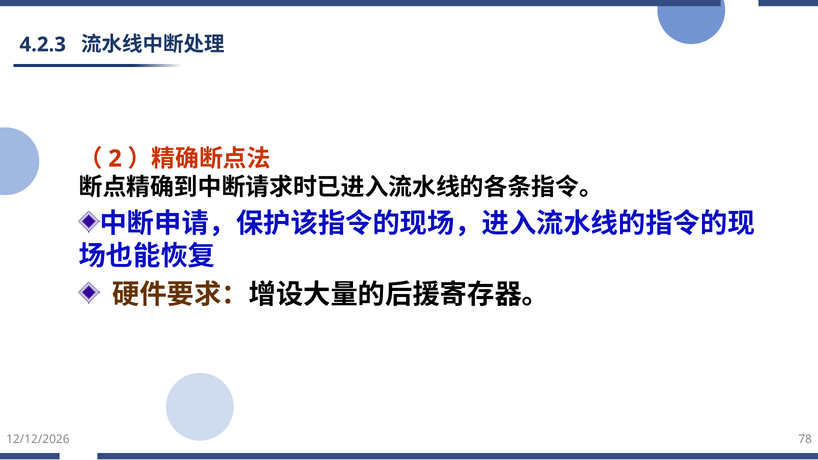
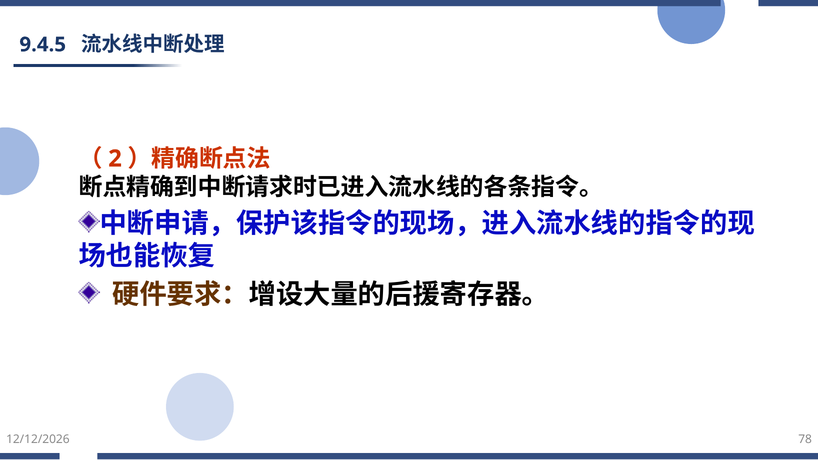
4.2.3: 4.2.3 -> 9.4.5
